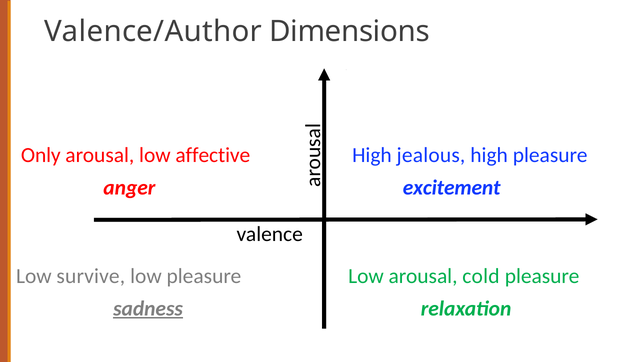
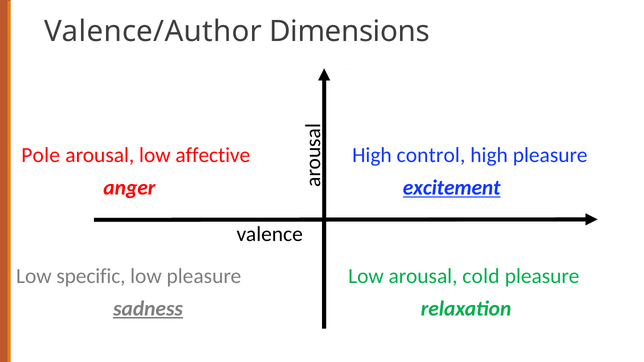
Only: Only -> Pole
jealous: jealous -> control
excitement underline: none -> present
survive: survive -> specific
